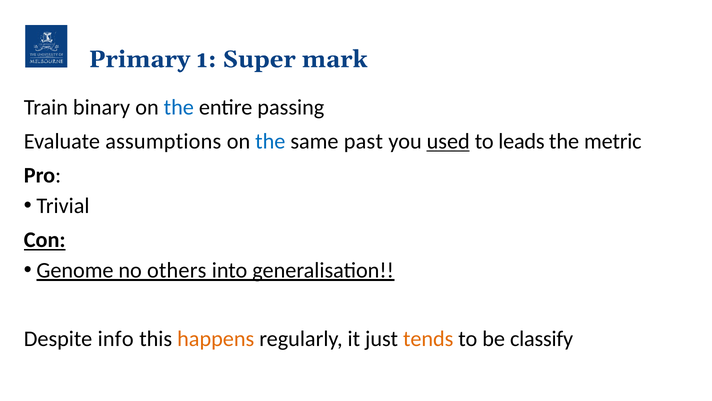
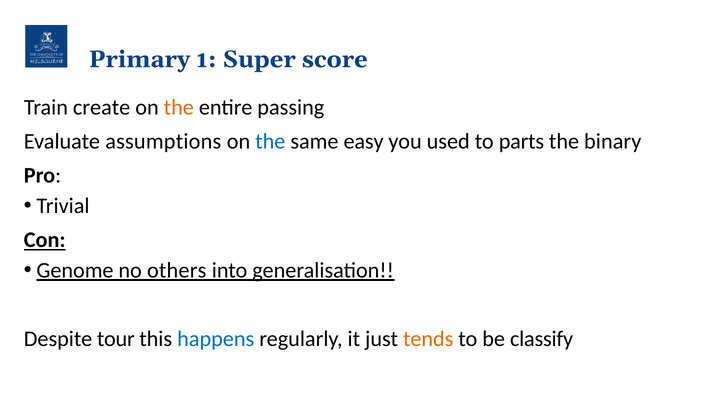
mark: mark -> score
binary: binary -> create
the at (179, 107) colour: blue -> orange
past: past -> easy
used underline: present -> none
leads: leads -> parts
metric: metric -> binary
info: info -> tour
happens colour: orange -> blue
